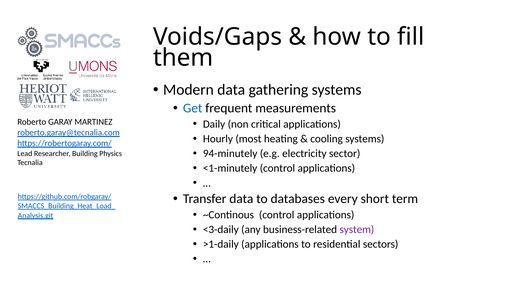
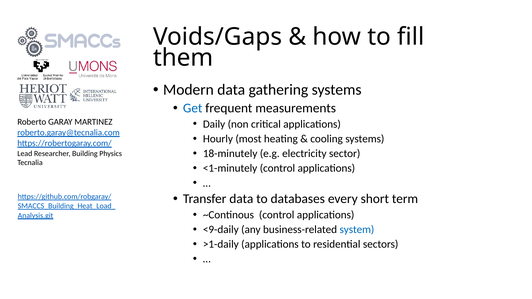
94-minutely: 94-minutely -> 18-minutely
<3-daily: <3-daily -> <9-daily
system colour: purple -> blue
